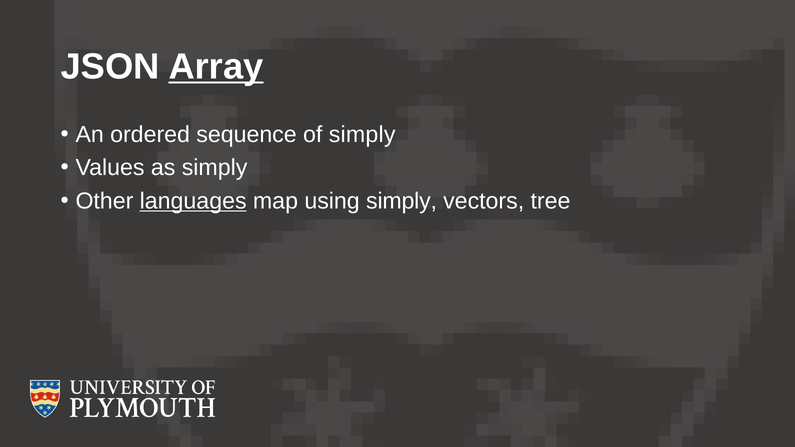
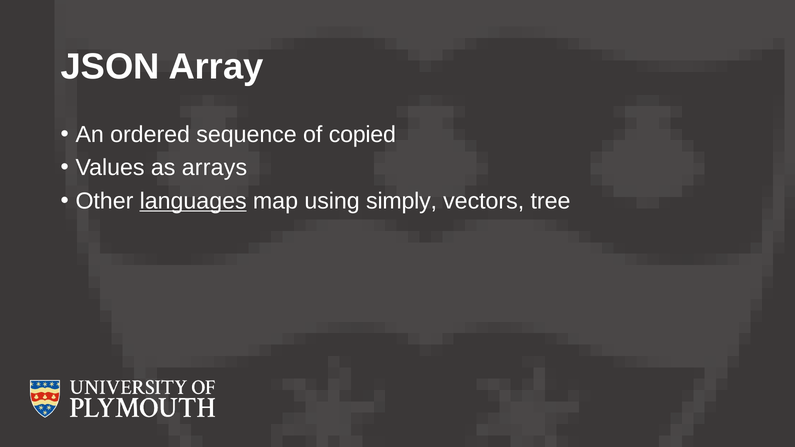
Array underline: present -> none
of simply: simply -> copied
as simply: simply -> arrays
